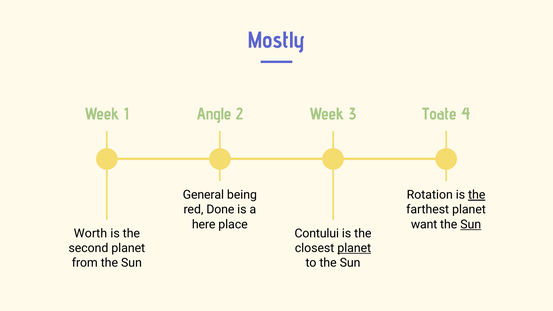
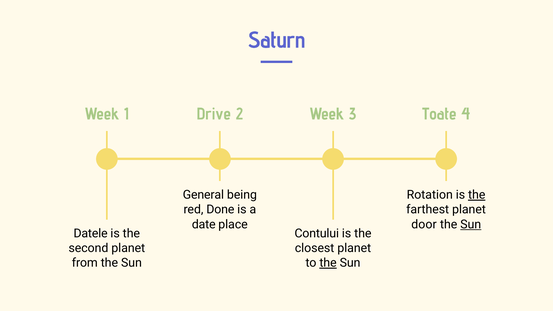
Mostly: Mostly -> Saturn
Angle: Angle -> Drive
here: here -> date
want: want -> door
Worth: Worth -> Datele
planet at (354, 248) underline: present -> none
the at (328, 263) underline: none -> present
